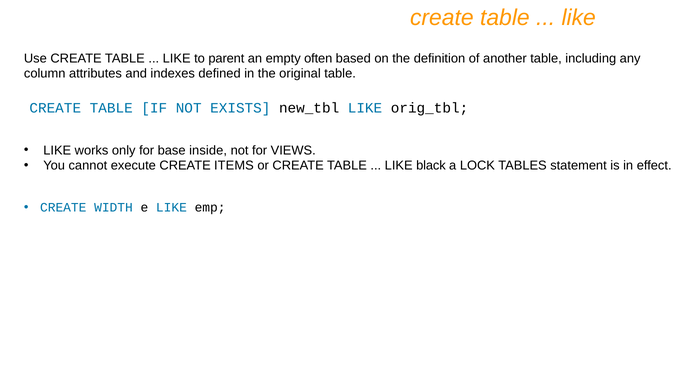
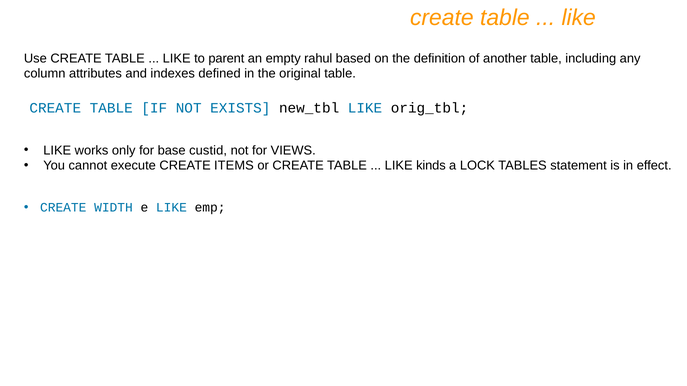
often: often -> rahul
inside: inside -> custid
black: black -> kinds
